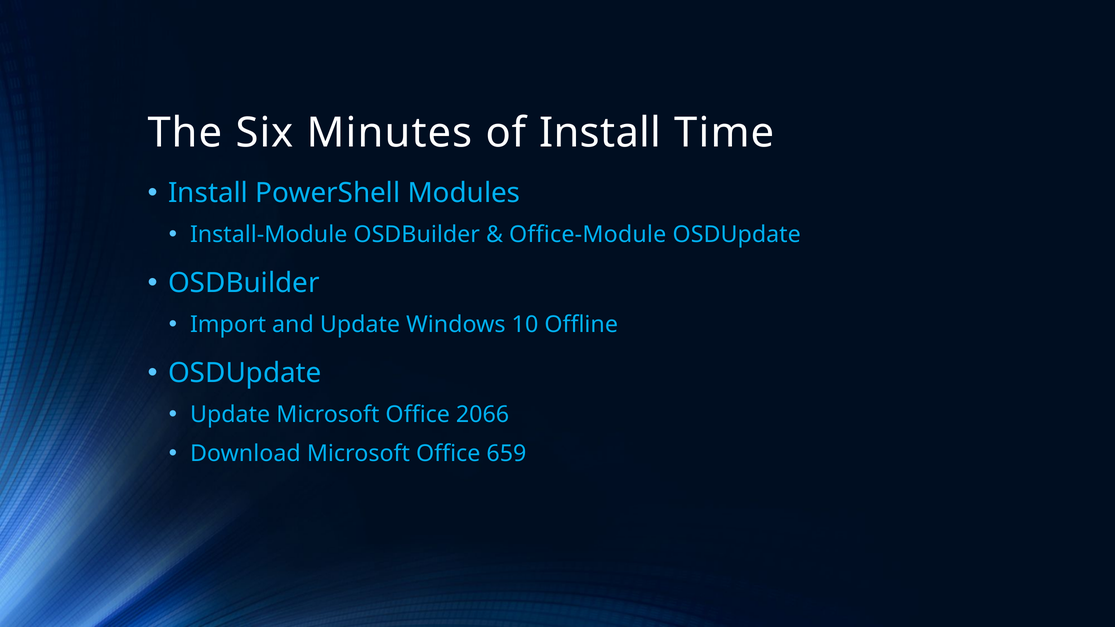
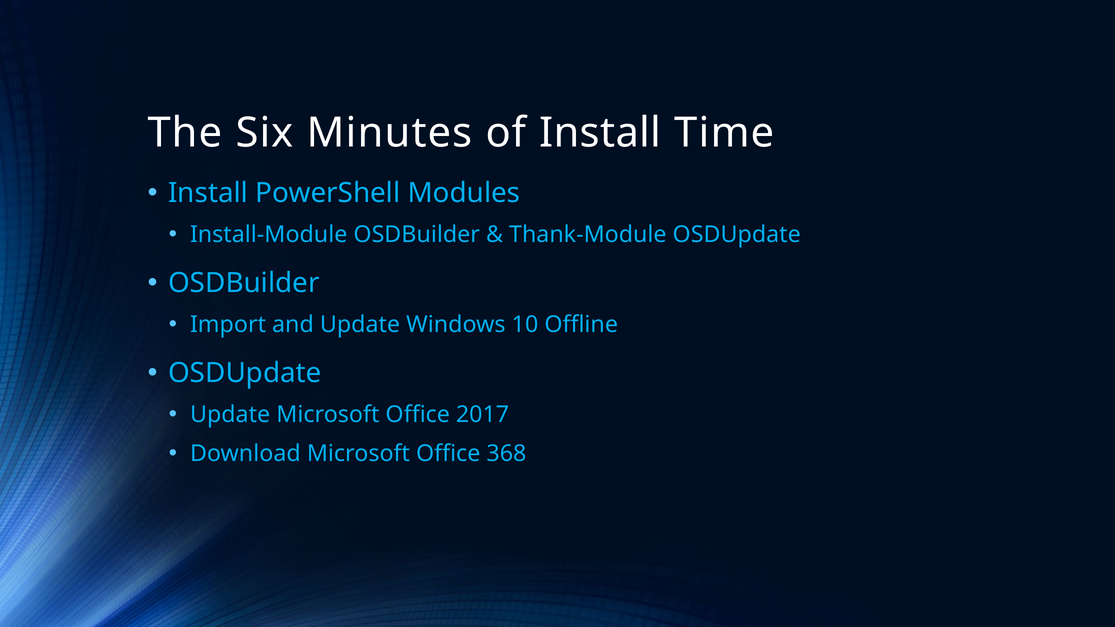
Office-Module: Office-Module -> Thank-Module
2066: 2066 -> 2017
659: 659 -> 368
